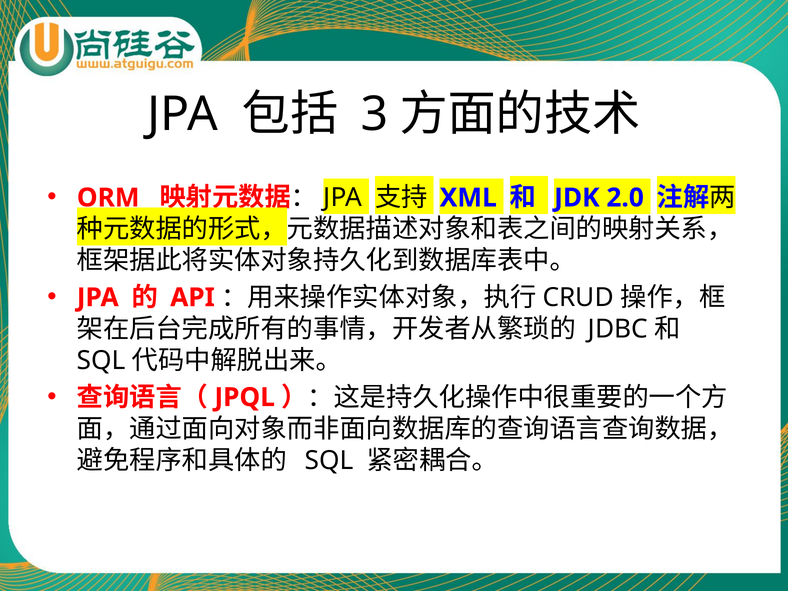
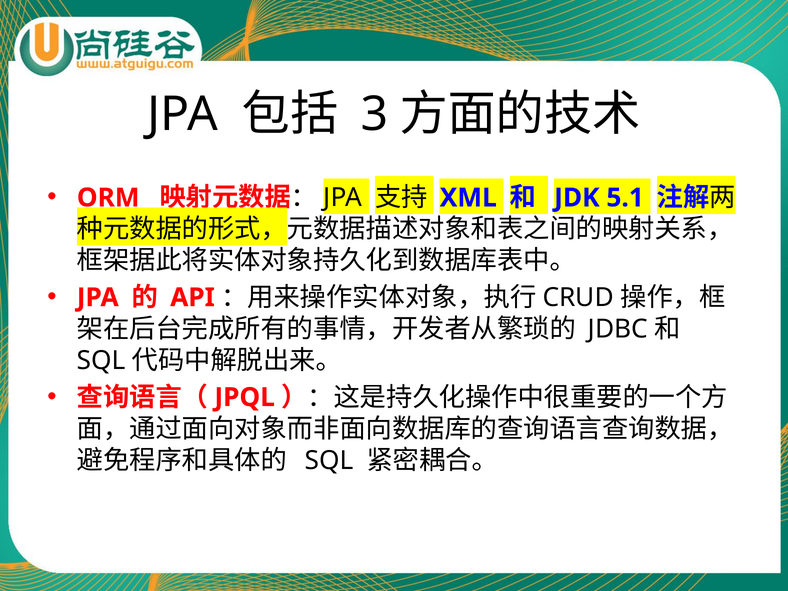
2.0: 2.0 -> 5.1
